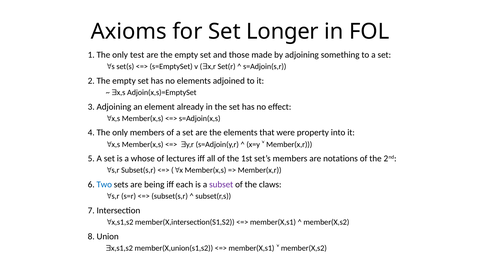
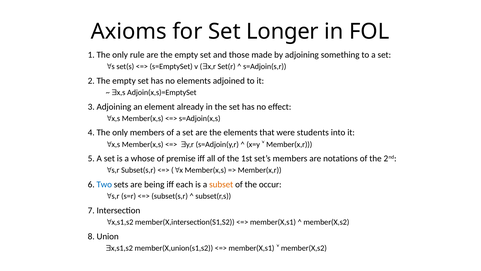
test: test -> rule
property: property -> students
lectures: lectures -> premise
subset colour: purple -> orange
claws: claws -> occur
